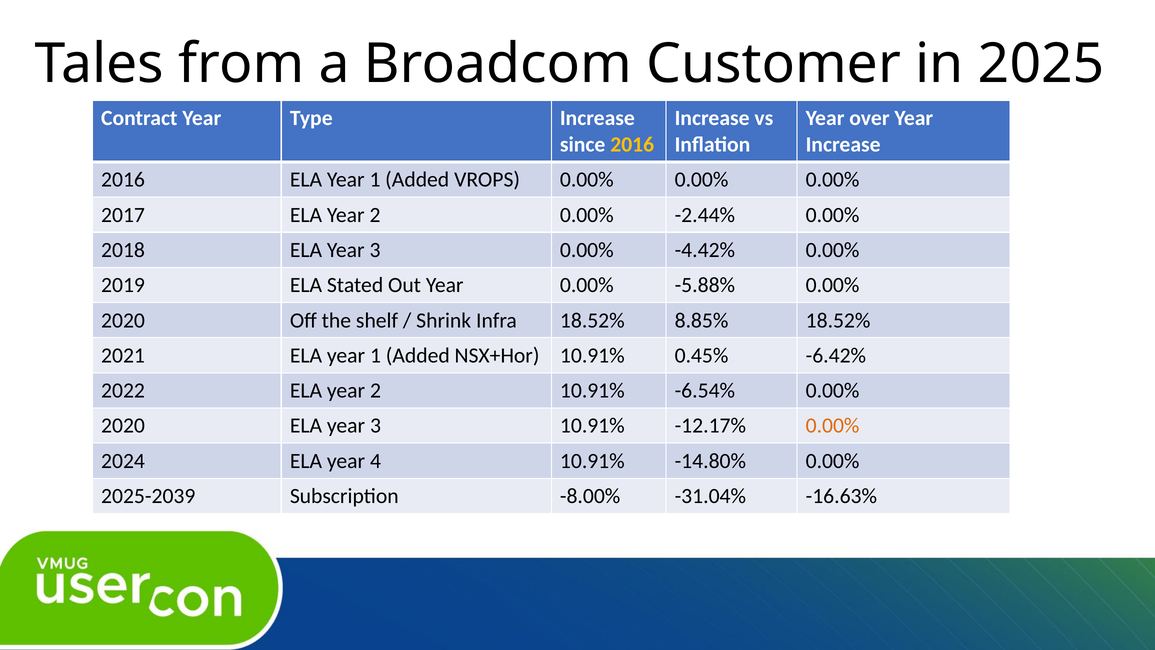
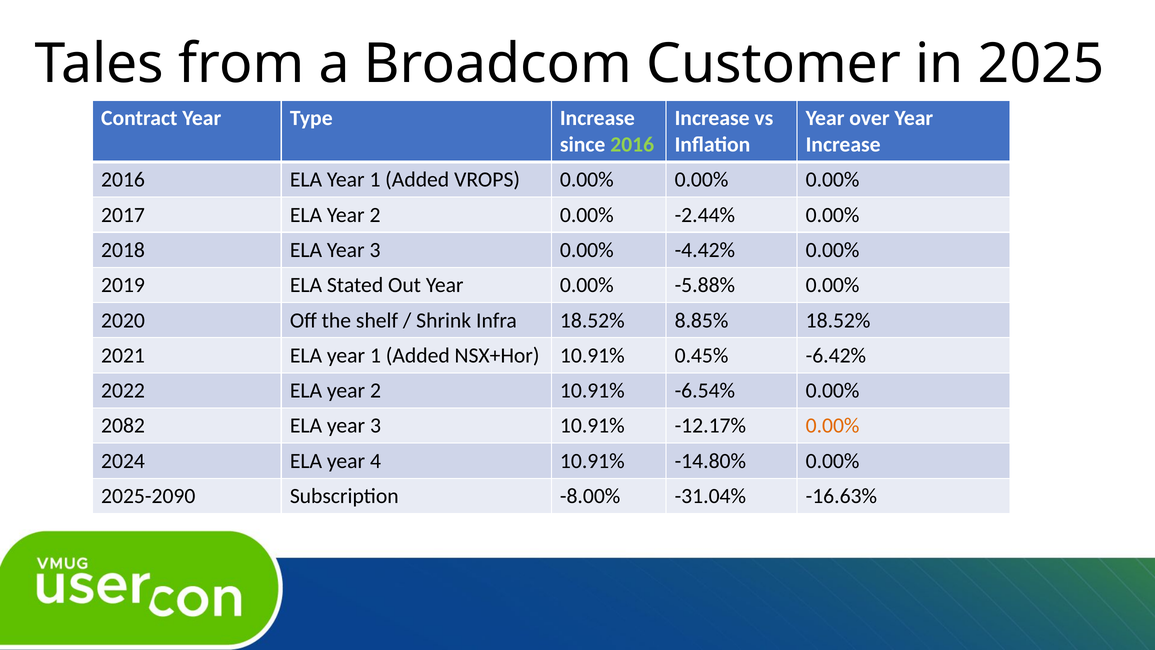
2016 at (632, 145) colour: yellow -> light green
2020 at (123, 426): 2020 -> 2082
2025-2039: 2025-2039 -> 2025-2090
